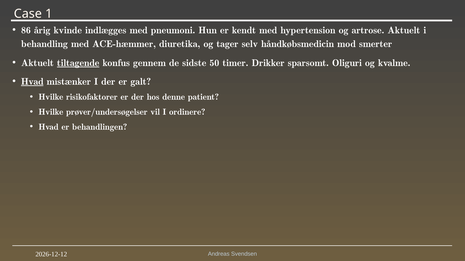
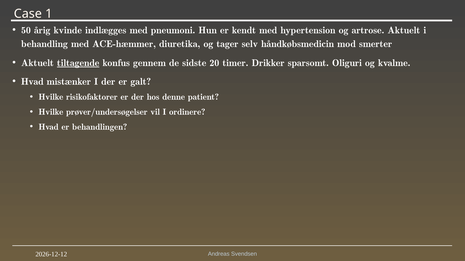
86: 86 -> 50
50: 50 -> 20
Hvad at (32, 82) underline: present -> none
